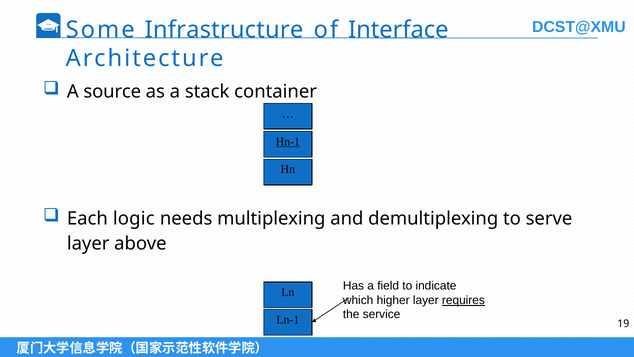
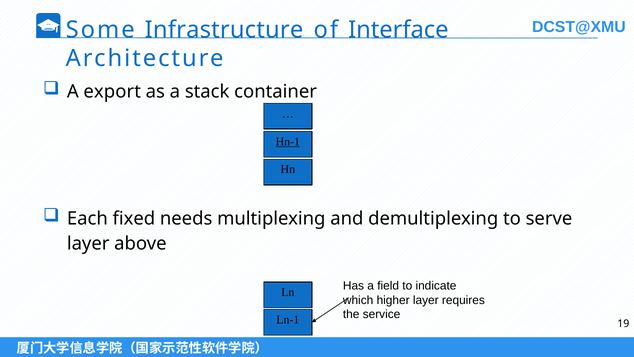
source: source -> export
logic: logic -> fixed
requires underline: present -> none
